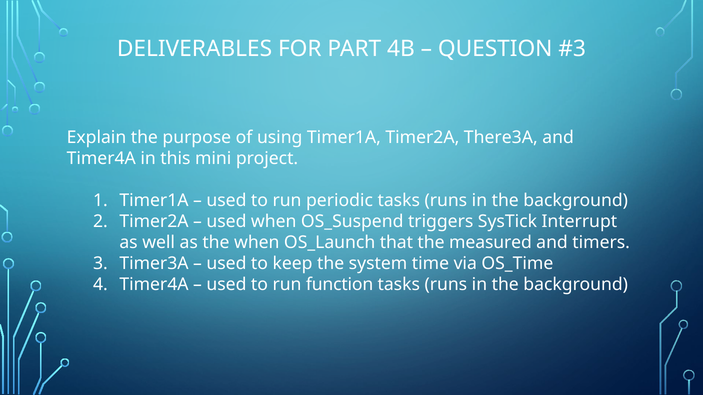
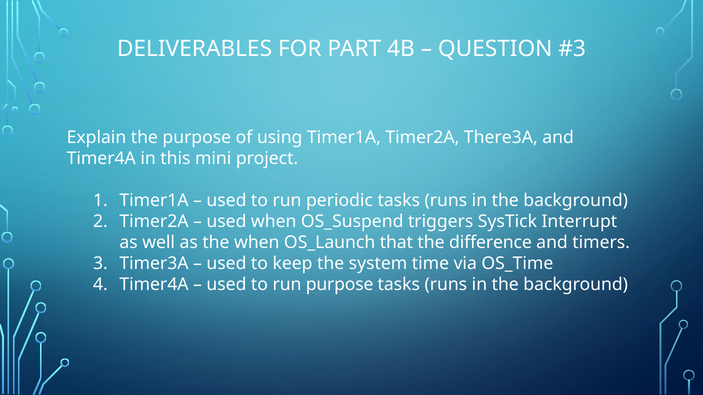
measured: measured -> difference
run function: function -> purpose
